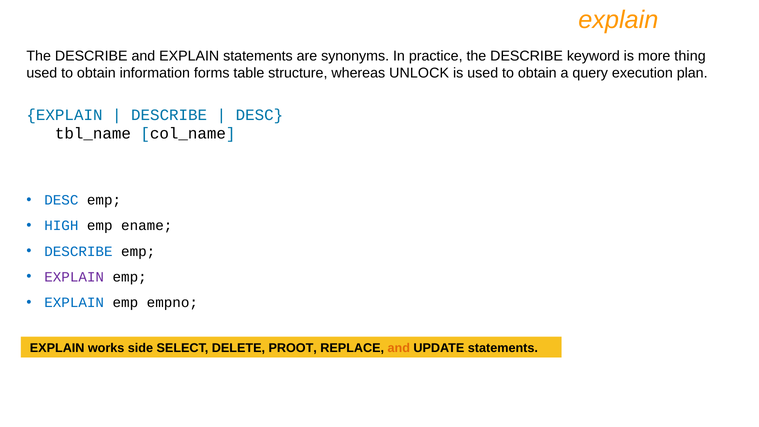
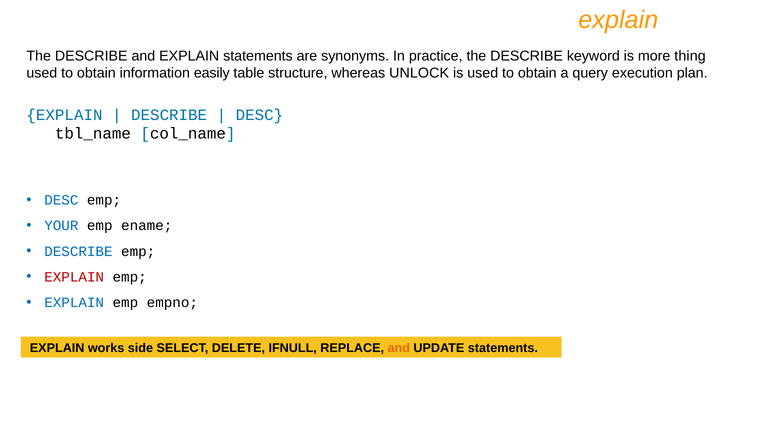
forms: forms -> easily
HIGH: HIGH -> YOUR
EXPLAIN at (74, 277) colour: purple -> red
PROOT: PROOT -> IFNULL
